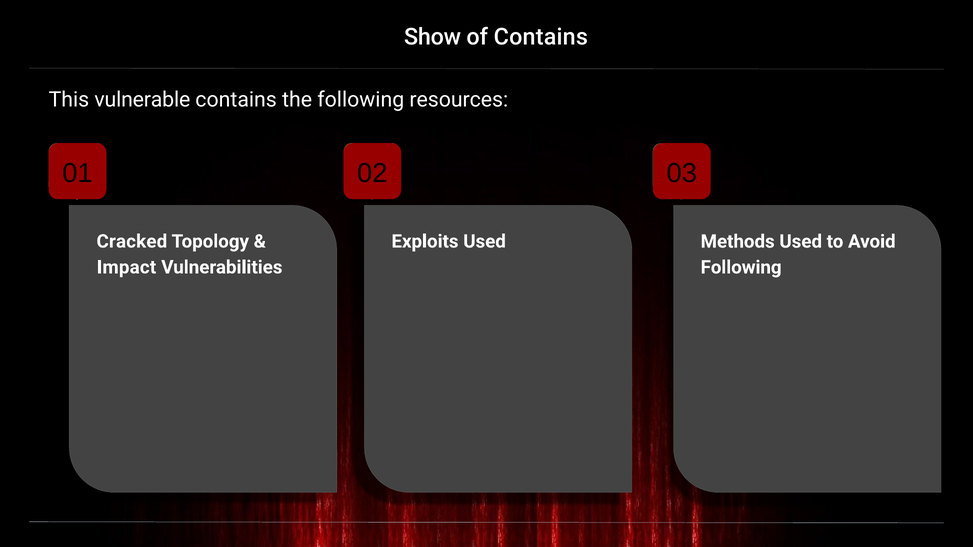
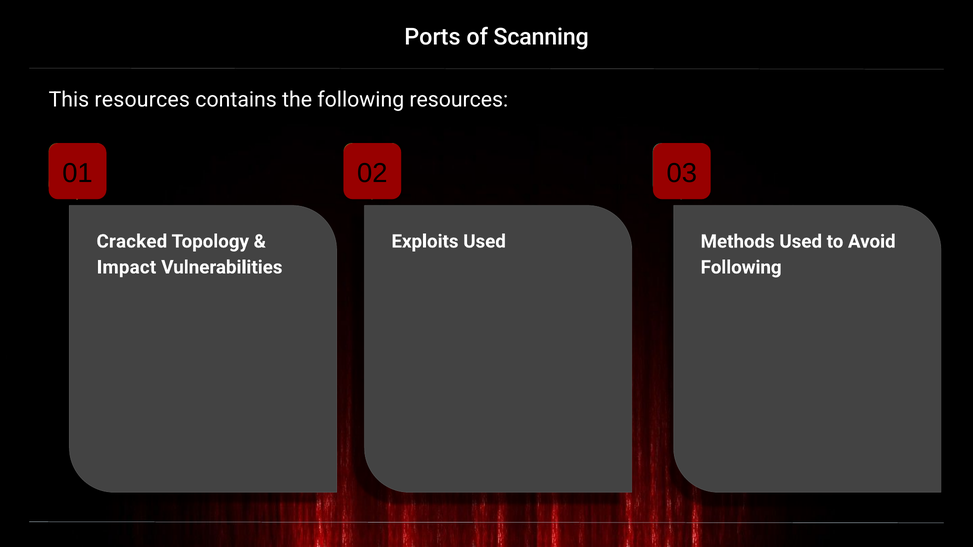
Show: Show -> Ports
of Contains: Contains -> Scanning
This vulnerable: vulnerable -> resources
